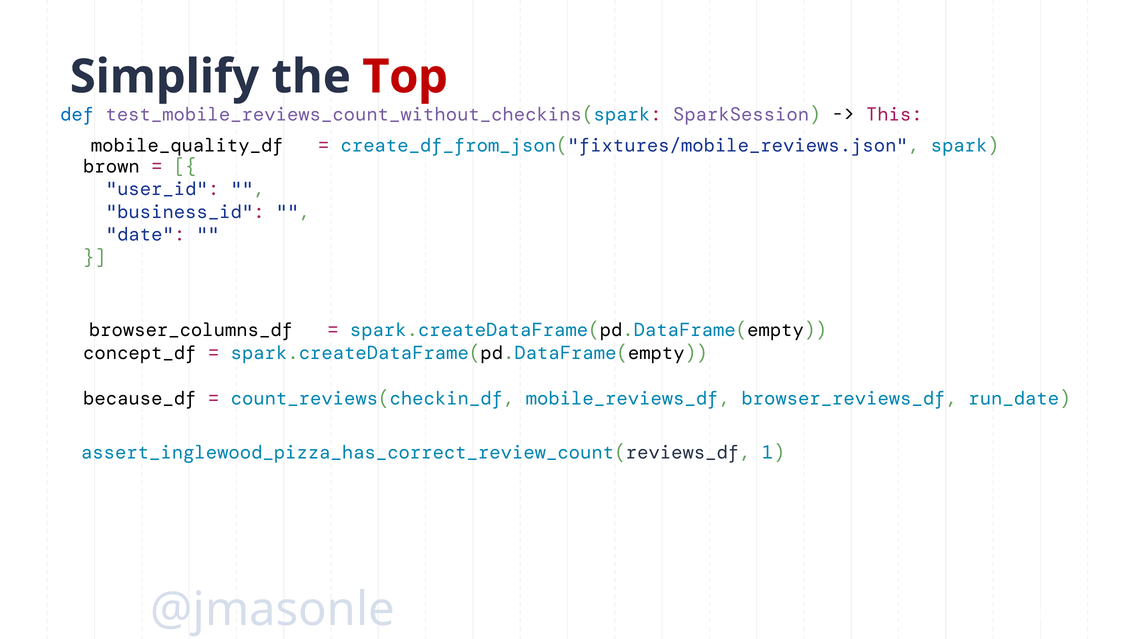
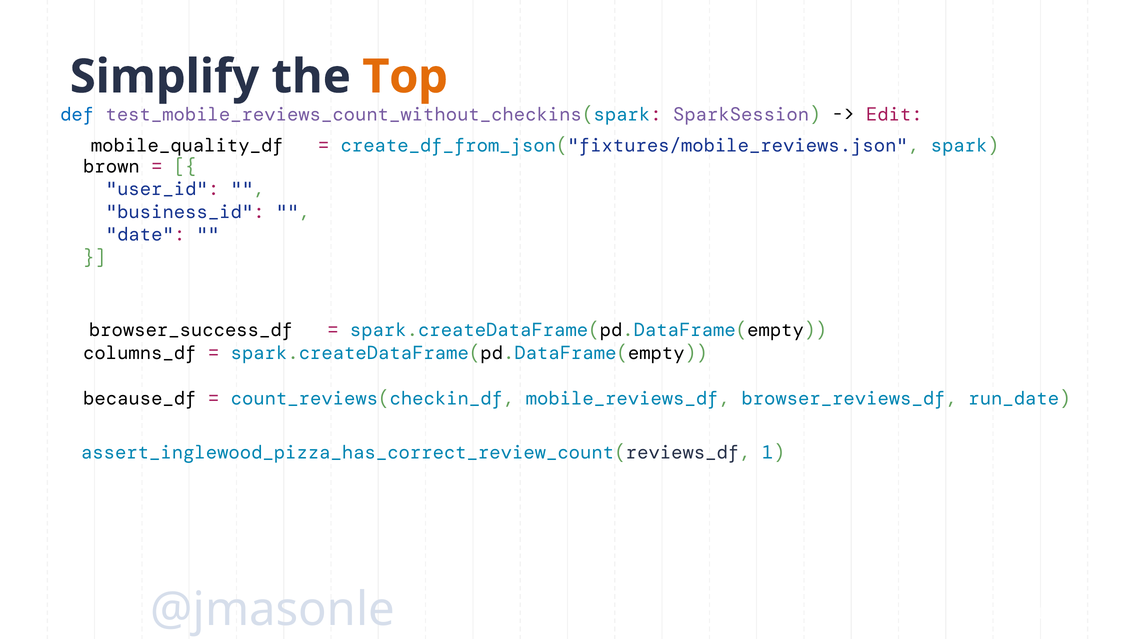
Top colour: red -> orange
This: This -> Edit
browser_columns_df: browser_columns_df -> browser_success_df
concept_df: concept_df -> columns_df
